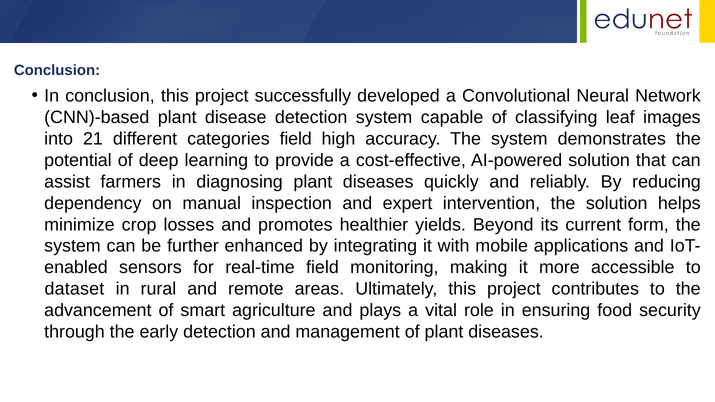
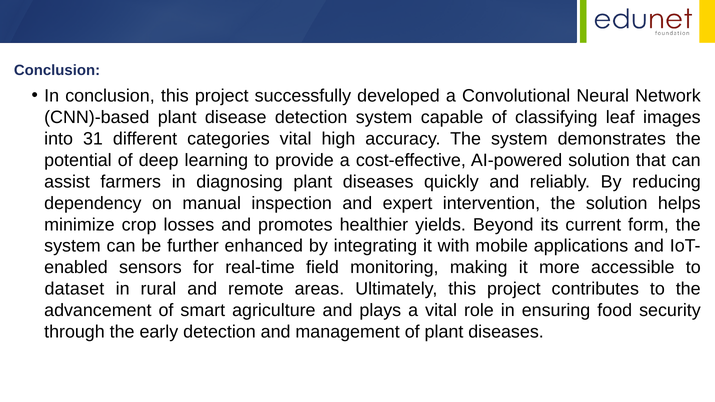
21: 21 -> 31
categories field: field -> vital
